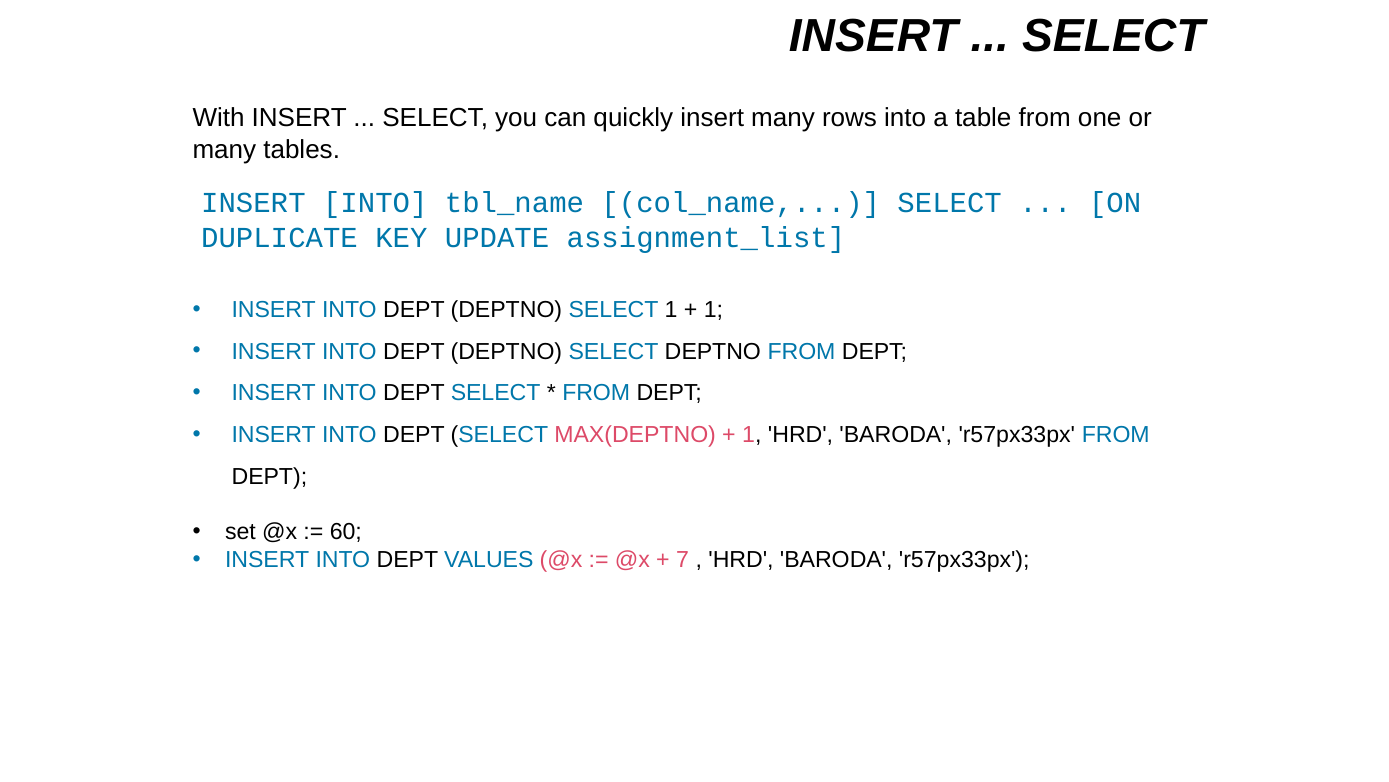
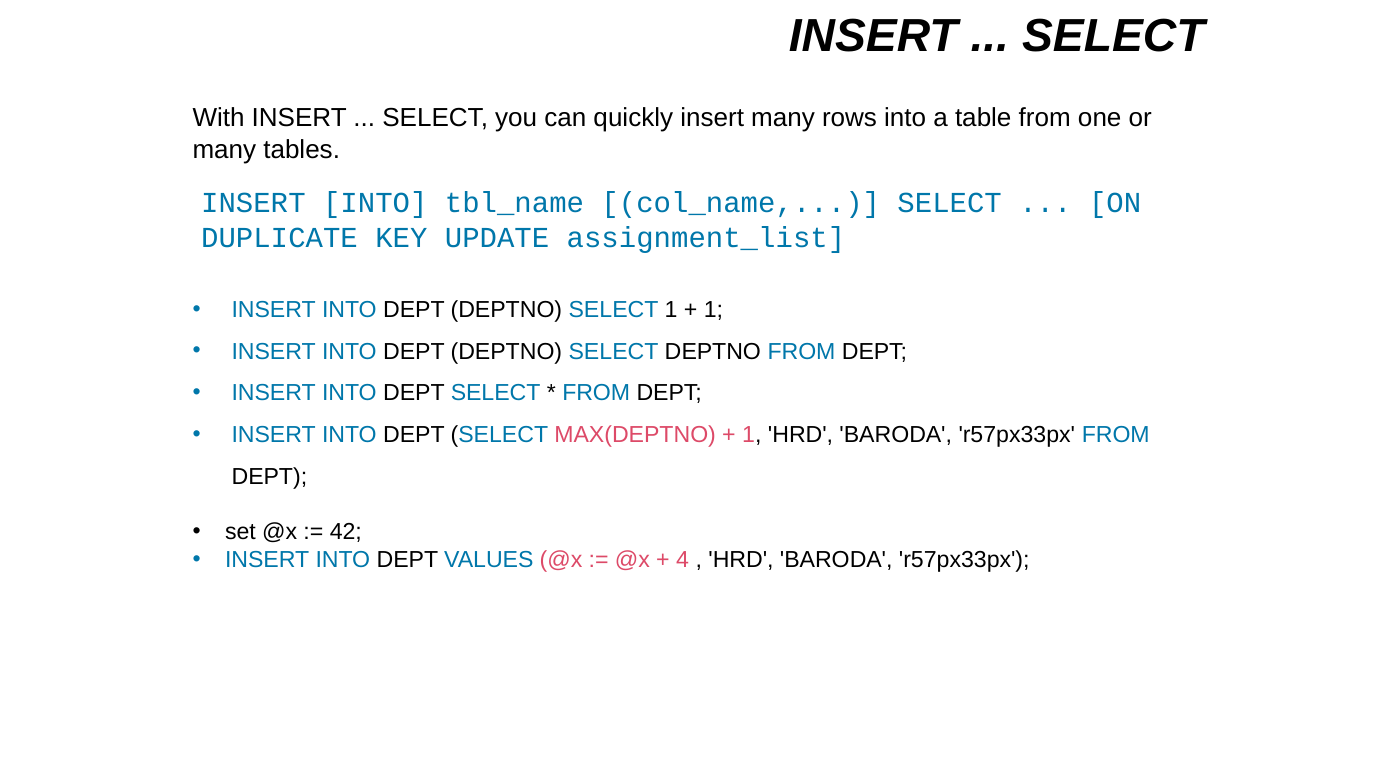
60: 60 -> 42
7: 7 -> 4
